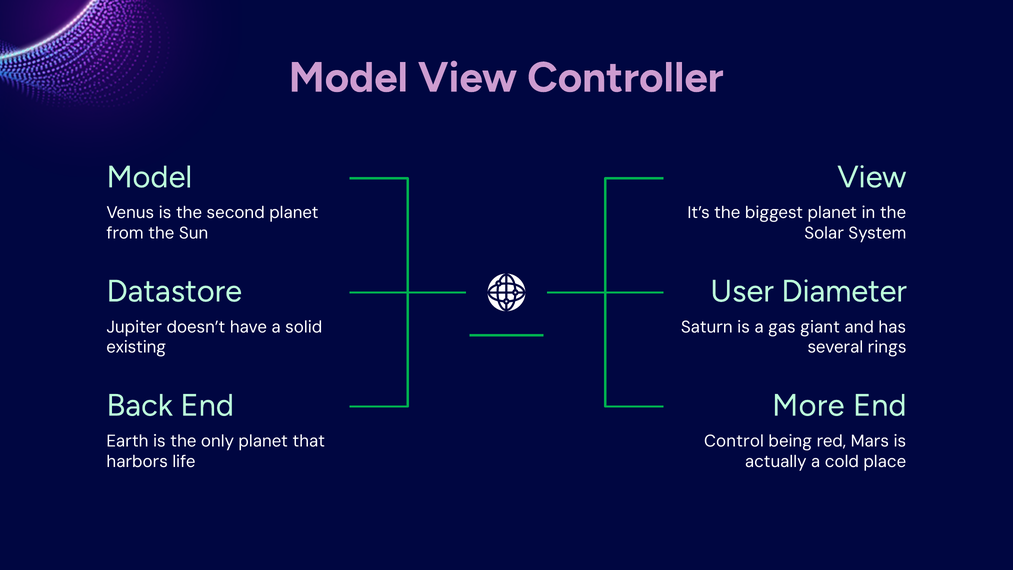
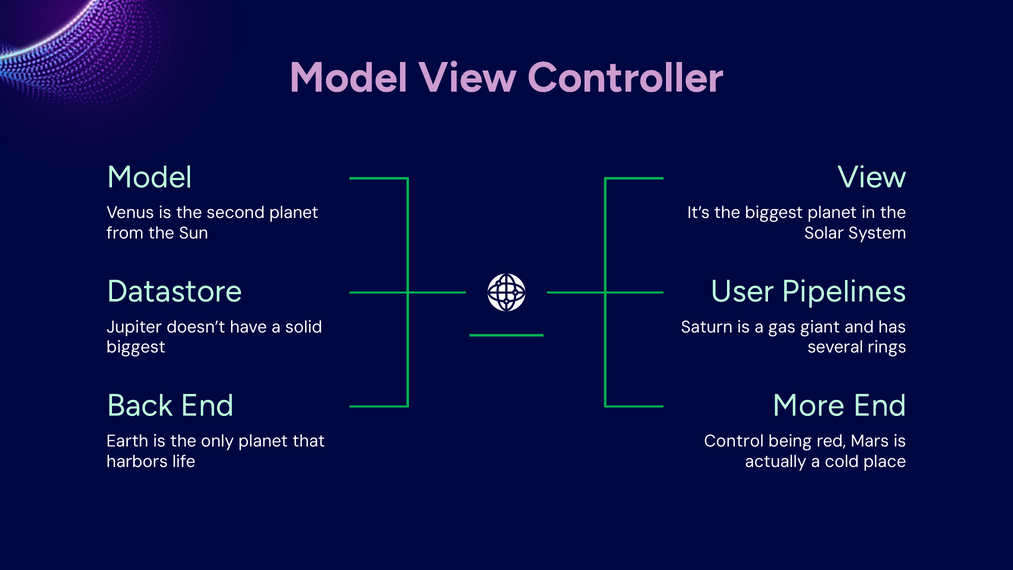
Diameter: Diameter -> Pipelines
existing at (136, 347): existing -> biggest
